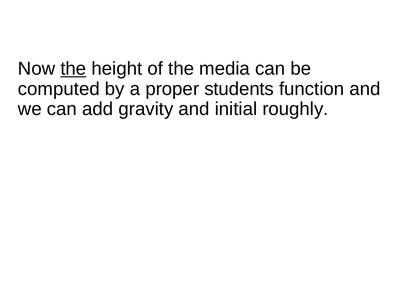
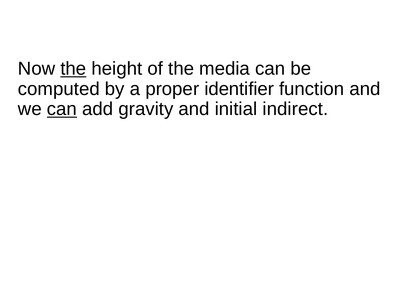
students: students -> identifier
can at (62, 109) underline: none -> present
roughly: roughly -> indirect
